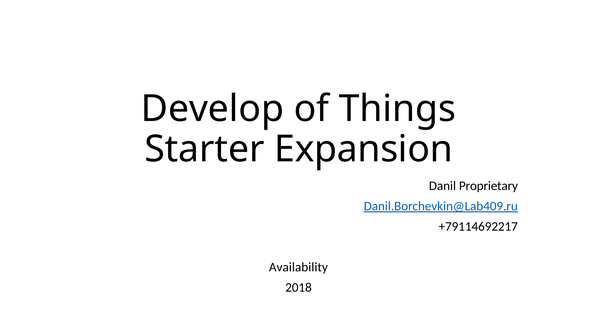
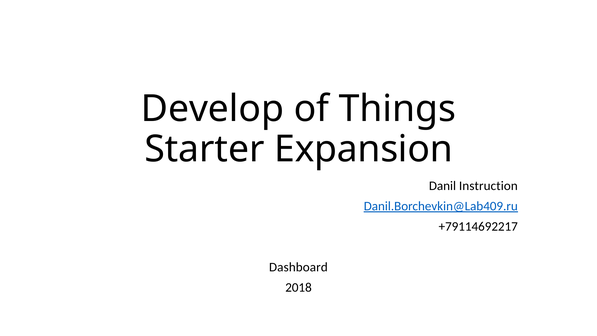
Proprietary: Proprietary -> Instruction
Availability: Availability -> Dashboard
